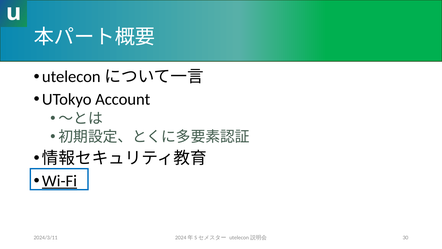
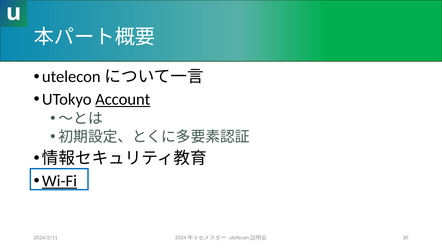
Account underline: none -> present
